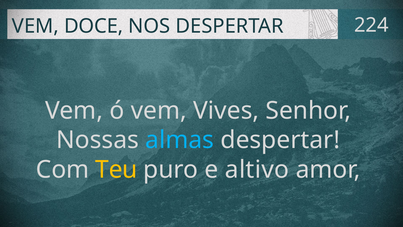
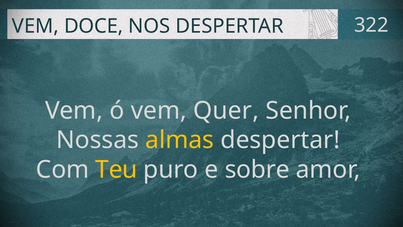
224: 224 -> 322
Vives: Vives -> Quer
almas colour: light blue -> yellow
altivo: altivo -> sobre
